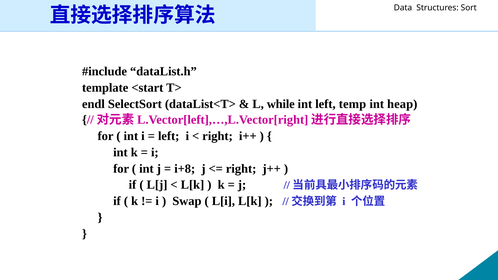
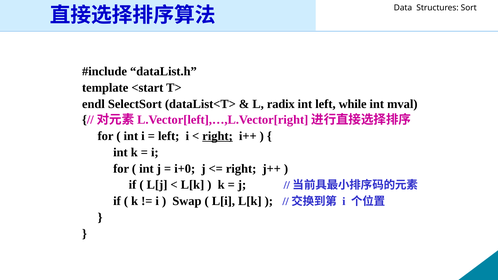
while: while -> radix
temp: temp -> while
heap: heap -> mval
right at (218, 136) underline: none -> present
i+8: i+8 -> i+0
